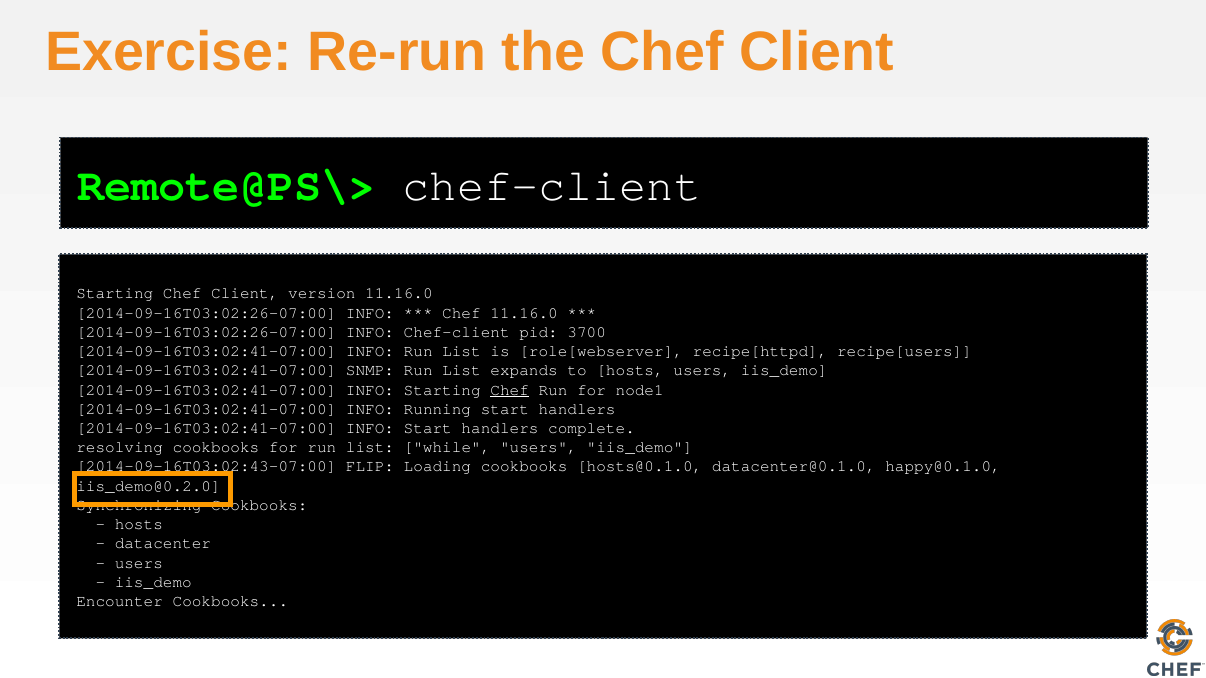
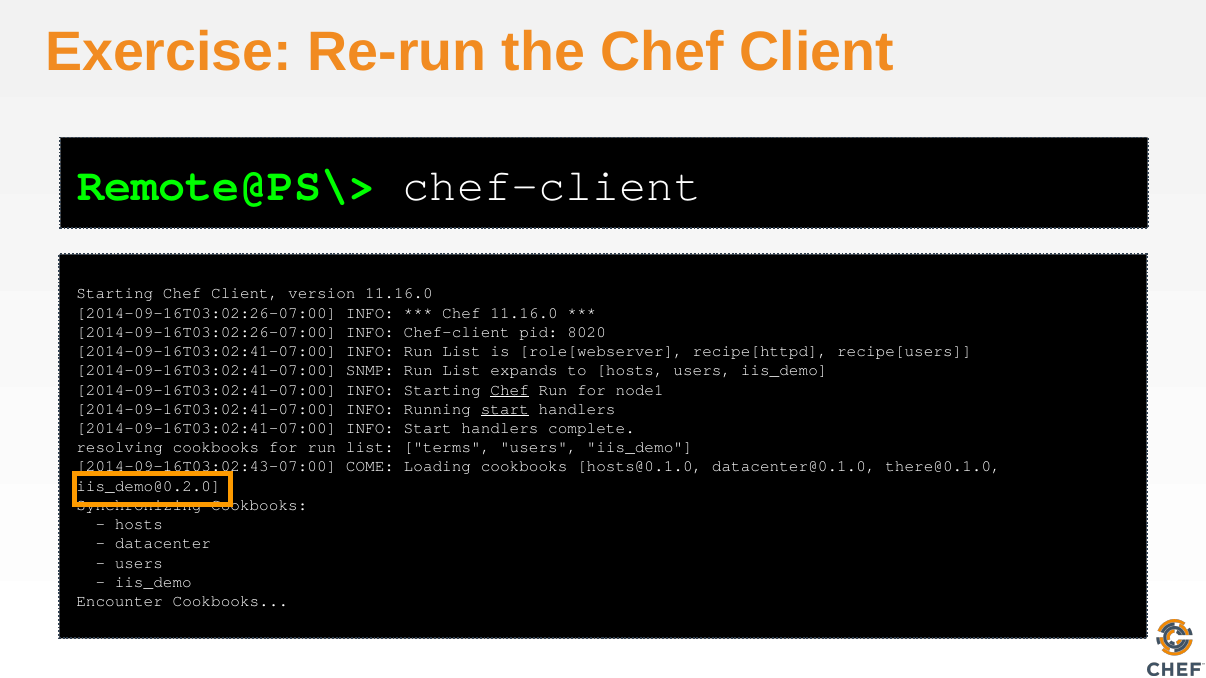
3700: 3700 -> 8020
start at (505, 409) underline: none -> present
while: while -> terms
FLIP: FLIP -> COME
happy@0.1.0: happy@0.1.0 -> there@0.1.0
